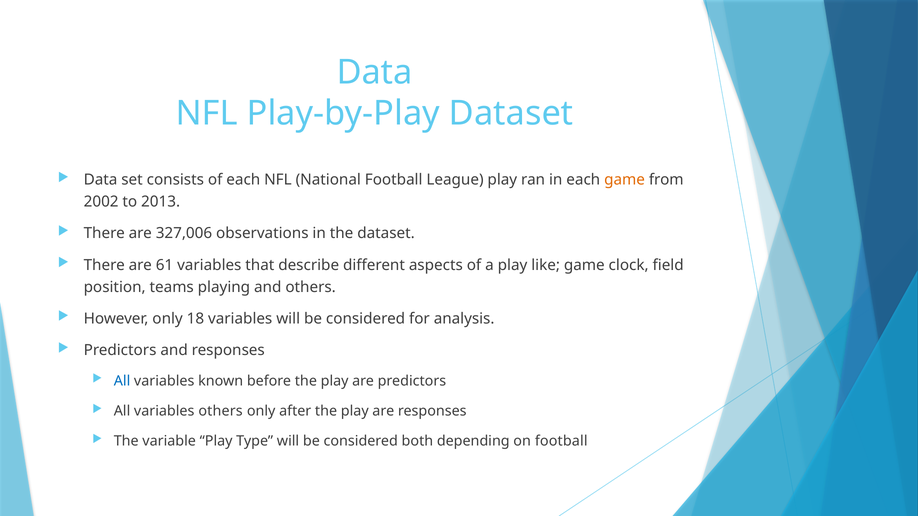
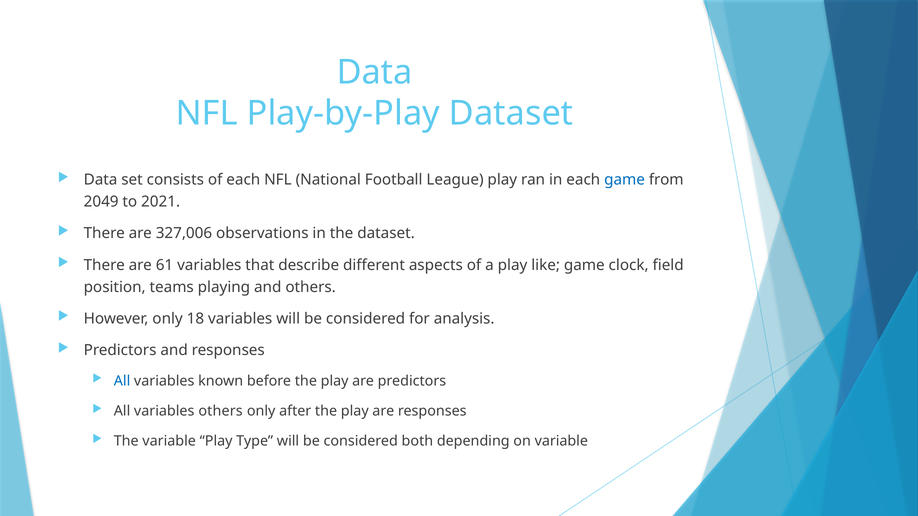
game at (625, 180) colour: orange -> blue
2002: 2002 -> 2049
2013: 2013 -> 2021
on football: football -> variable
